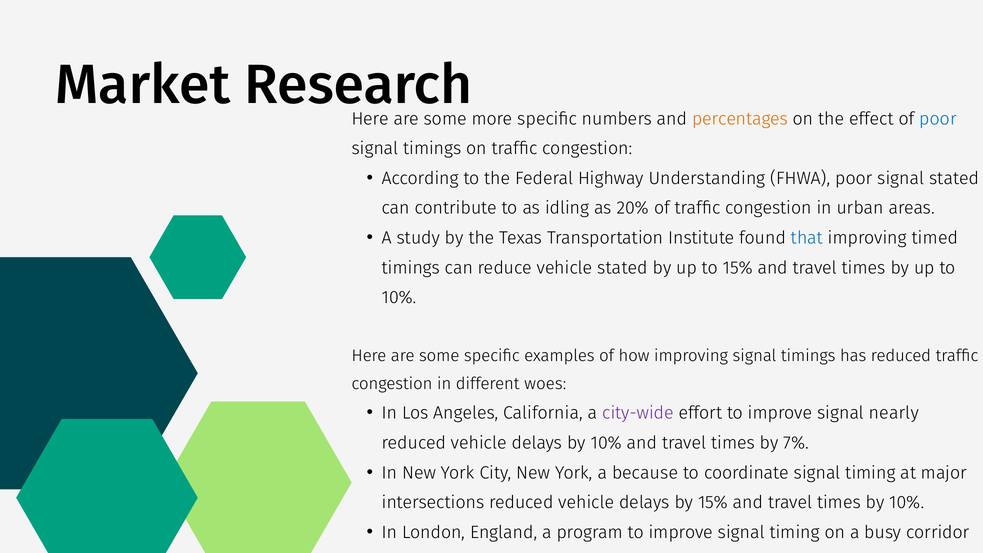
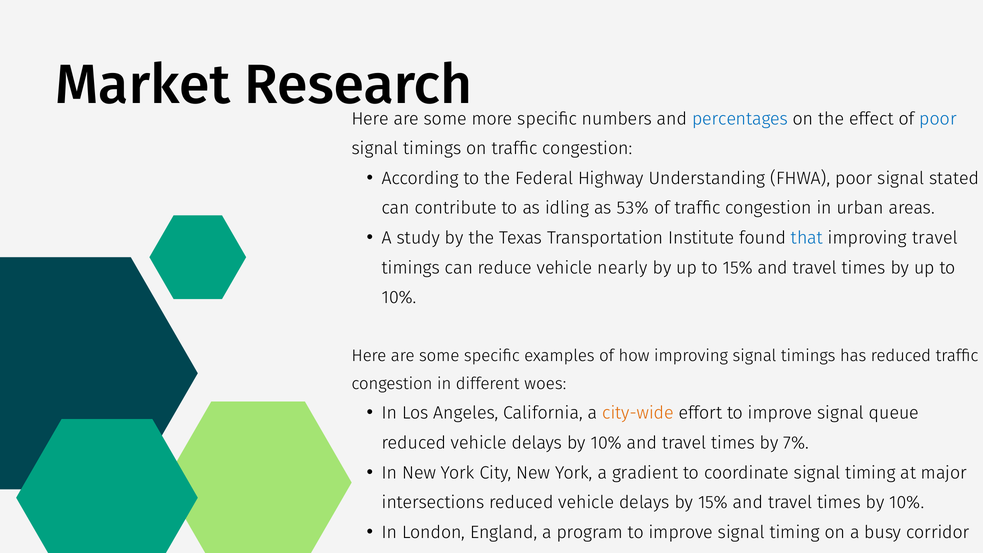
percentages colour: orange -> blue
as 20%: 20% -> 53%
improving timed: timed -> travel
vehicle stated: stated -> nearly
city-wide colour: purple -> orange
nearly: nearly -> queue
because: because -> gradient
